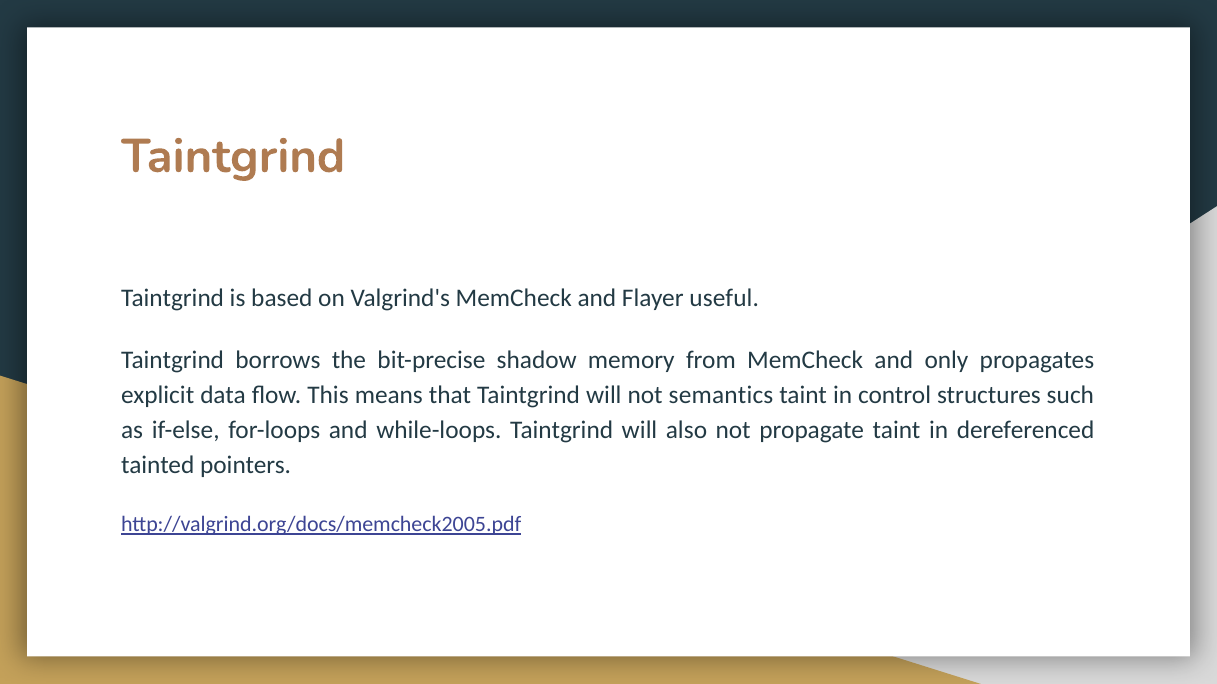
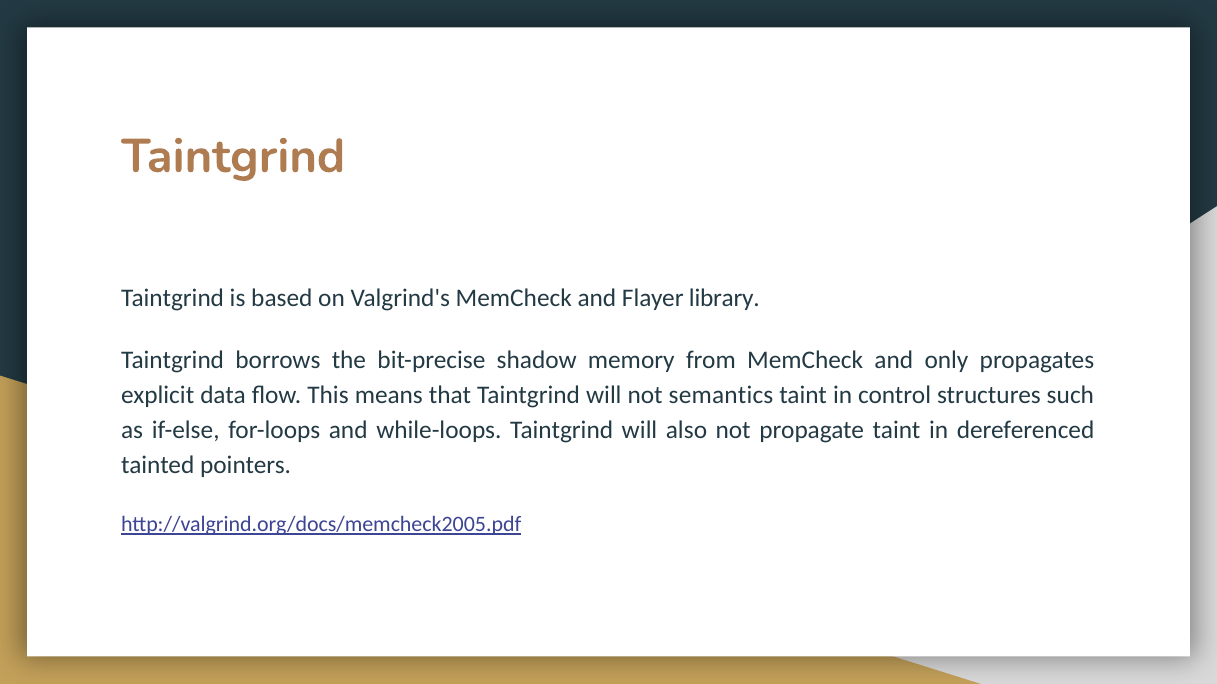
useful: useful -> library
